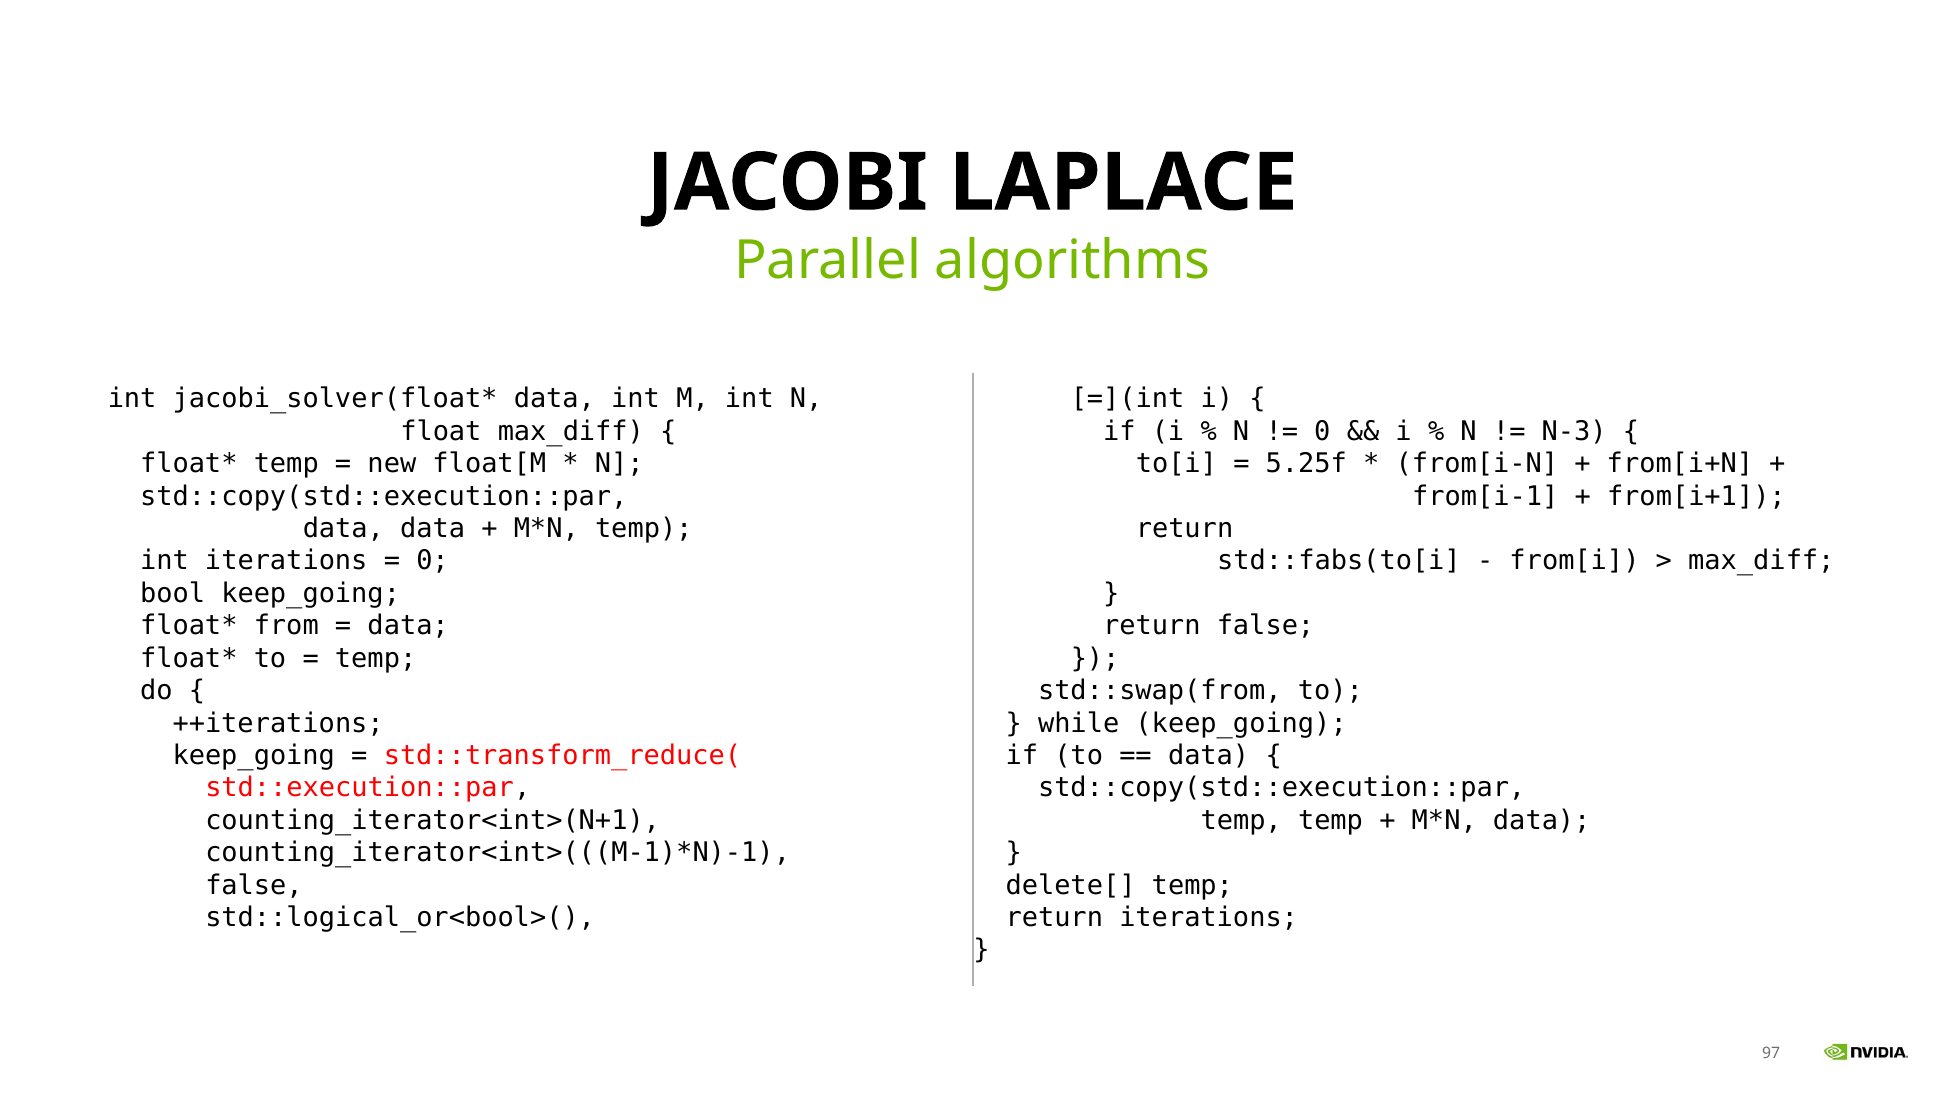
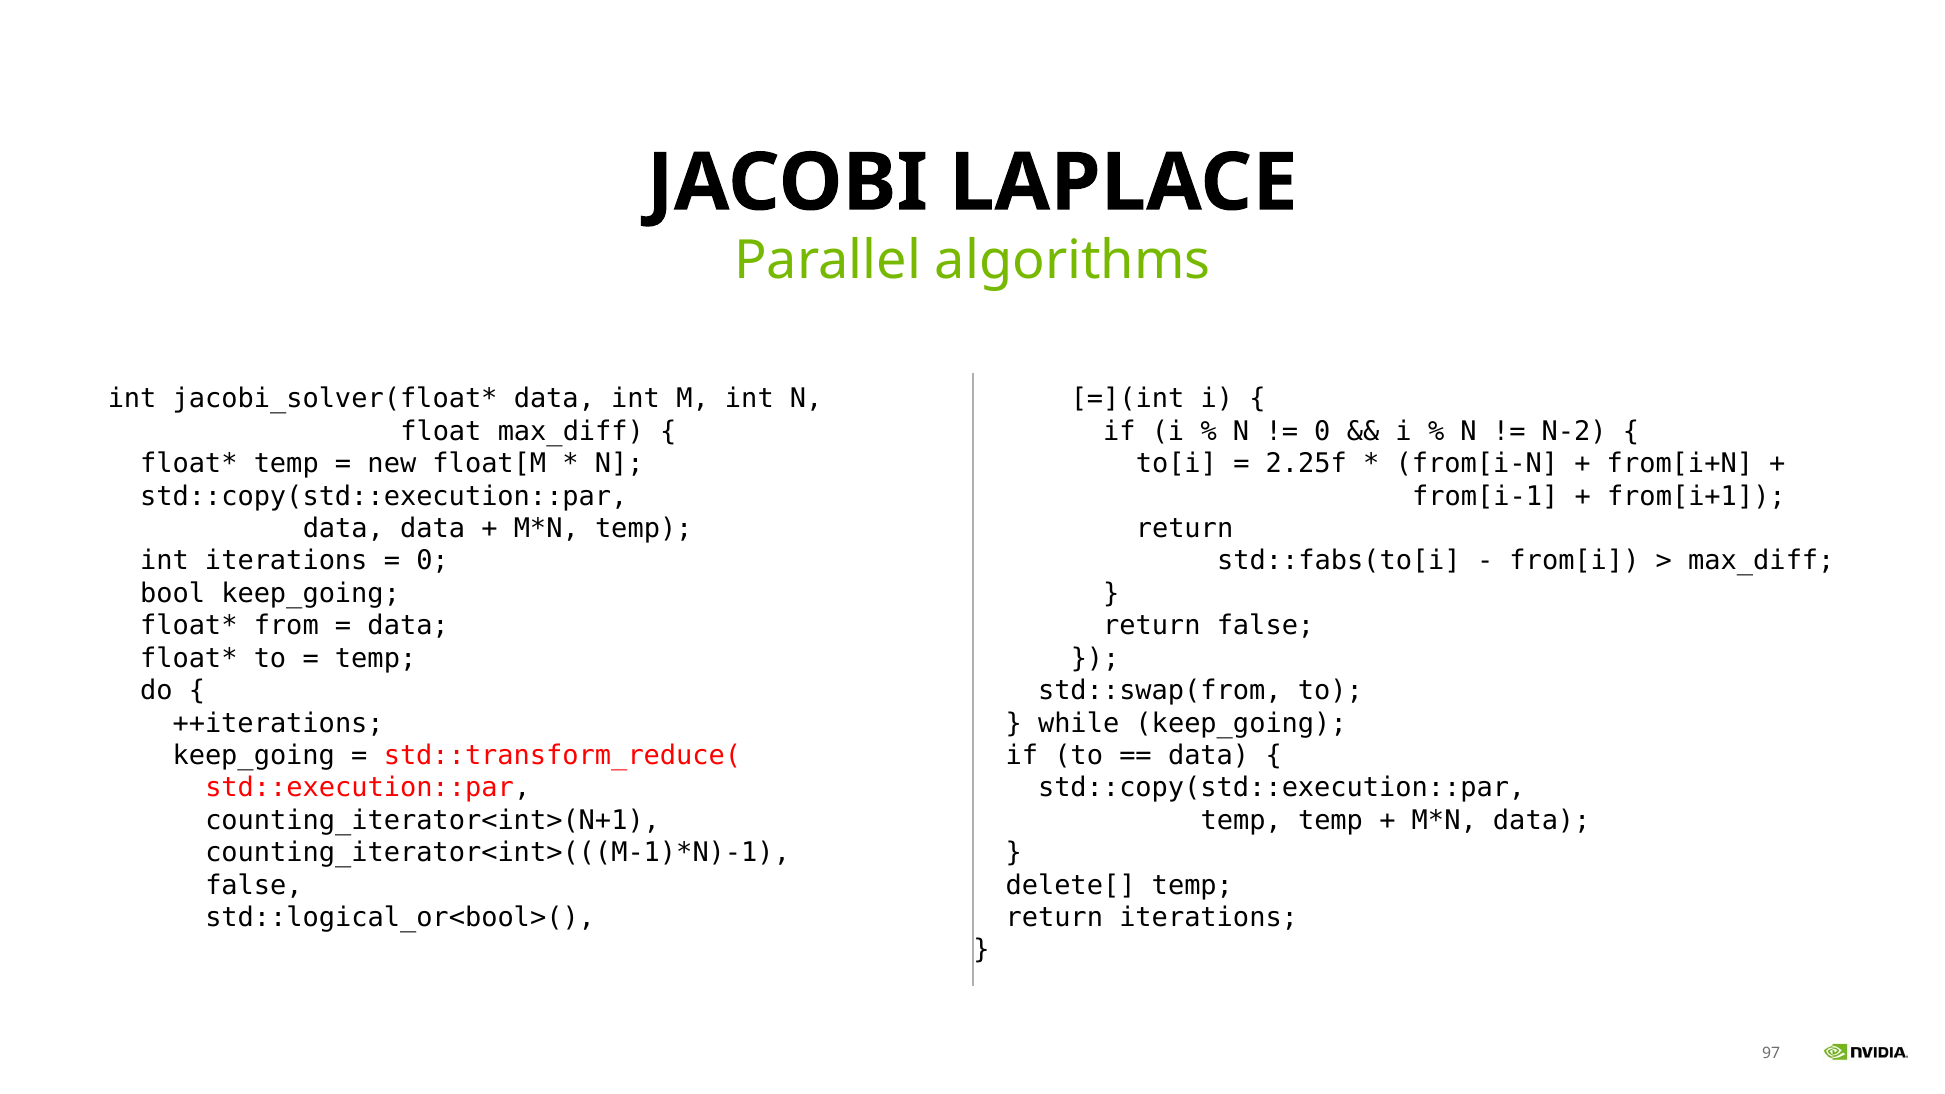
N-3: N-3 -> N-2
5.25f: 5.25f -> 2.25f
